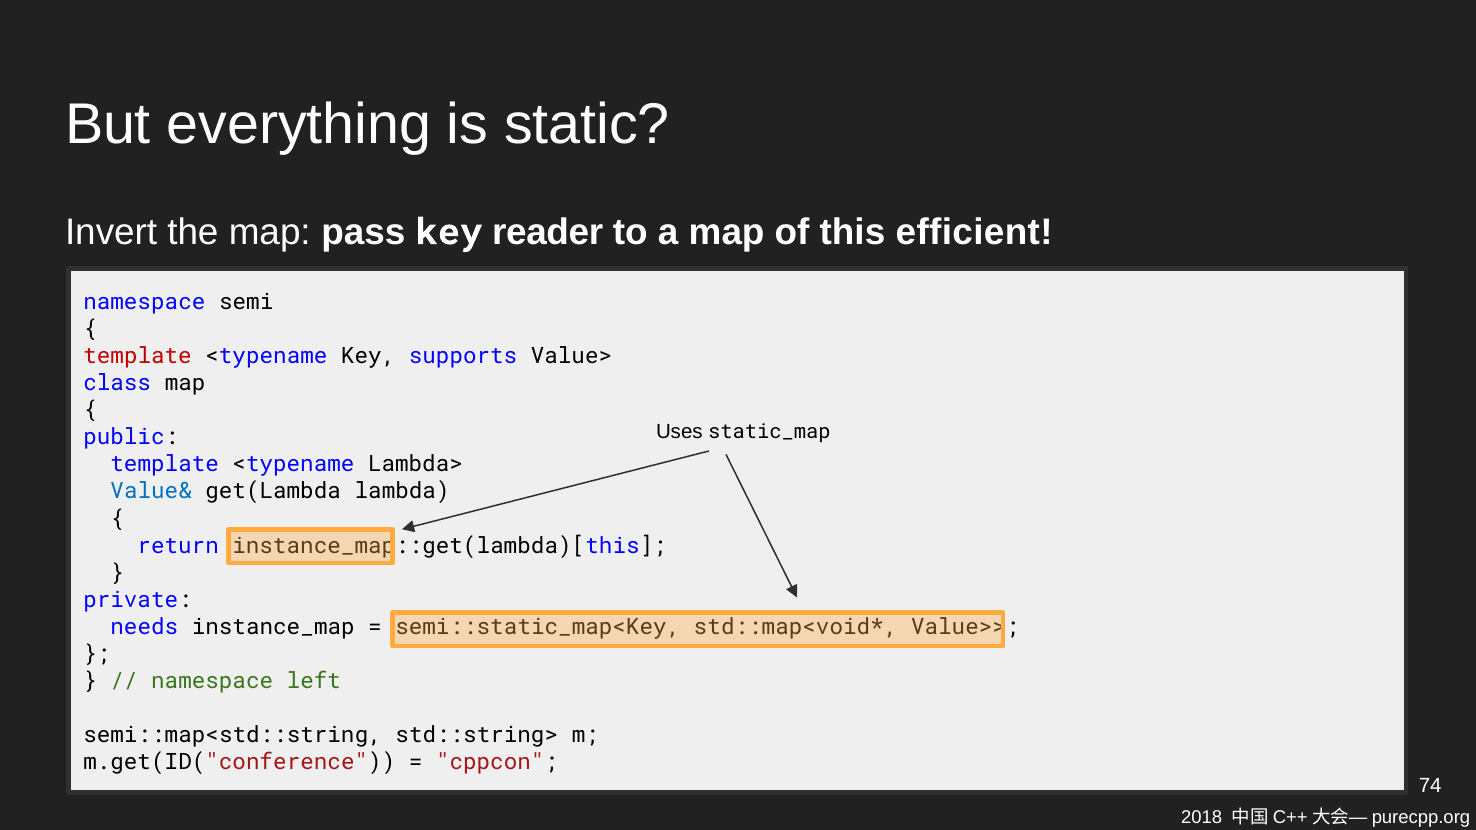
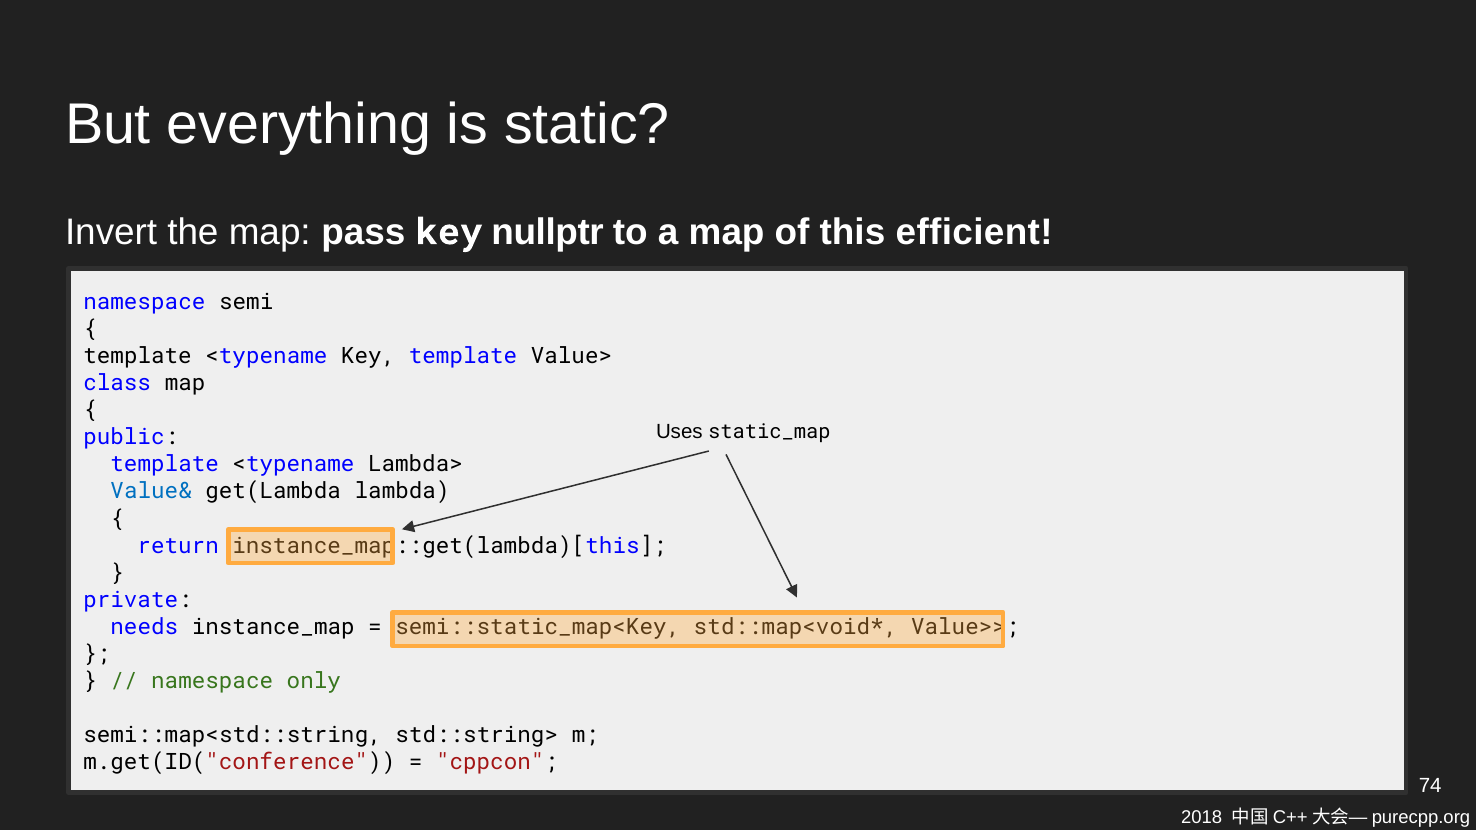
reader: reader -> nullptr
template at (138, 356) colour: red -> black
Key supports: supports -> template
left: left -> only
